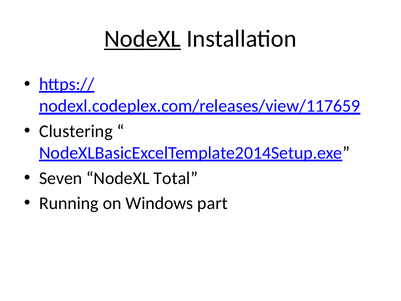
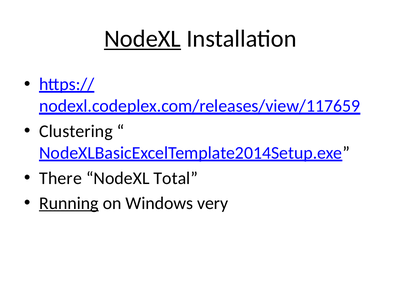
Seven: Seven -> There
Running underline: none -> present
part: part -> very
